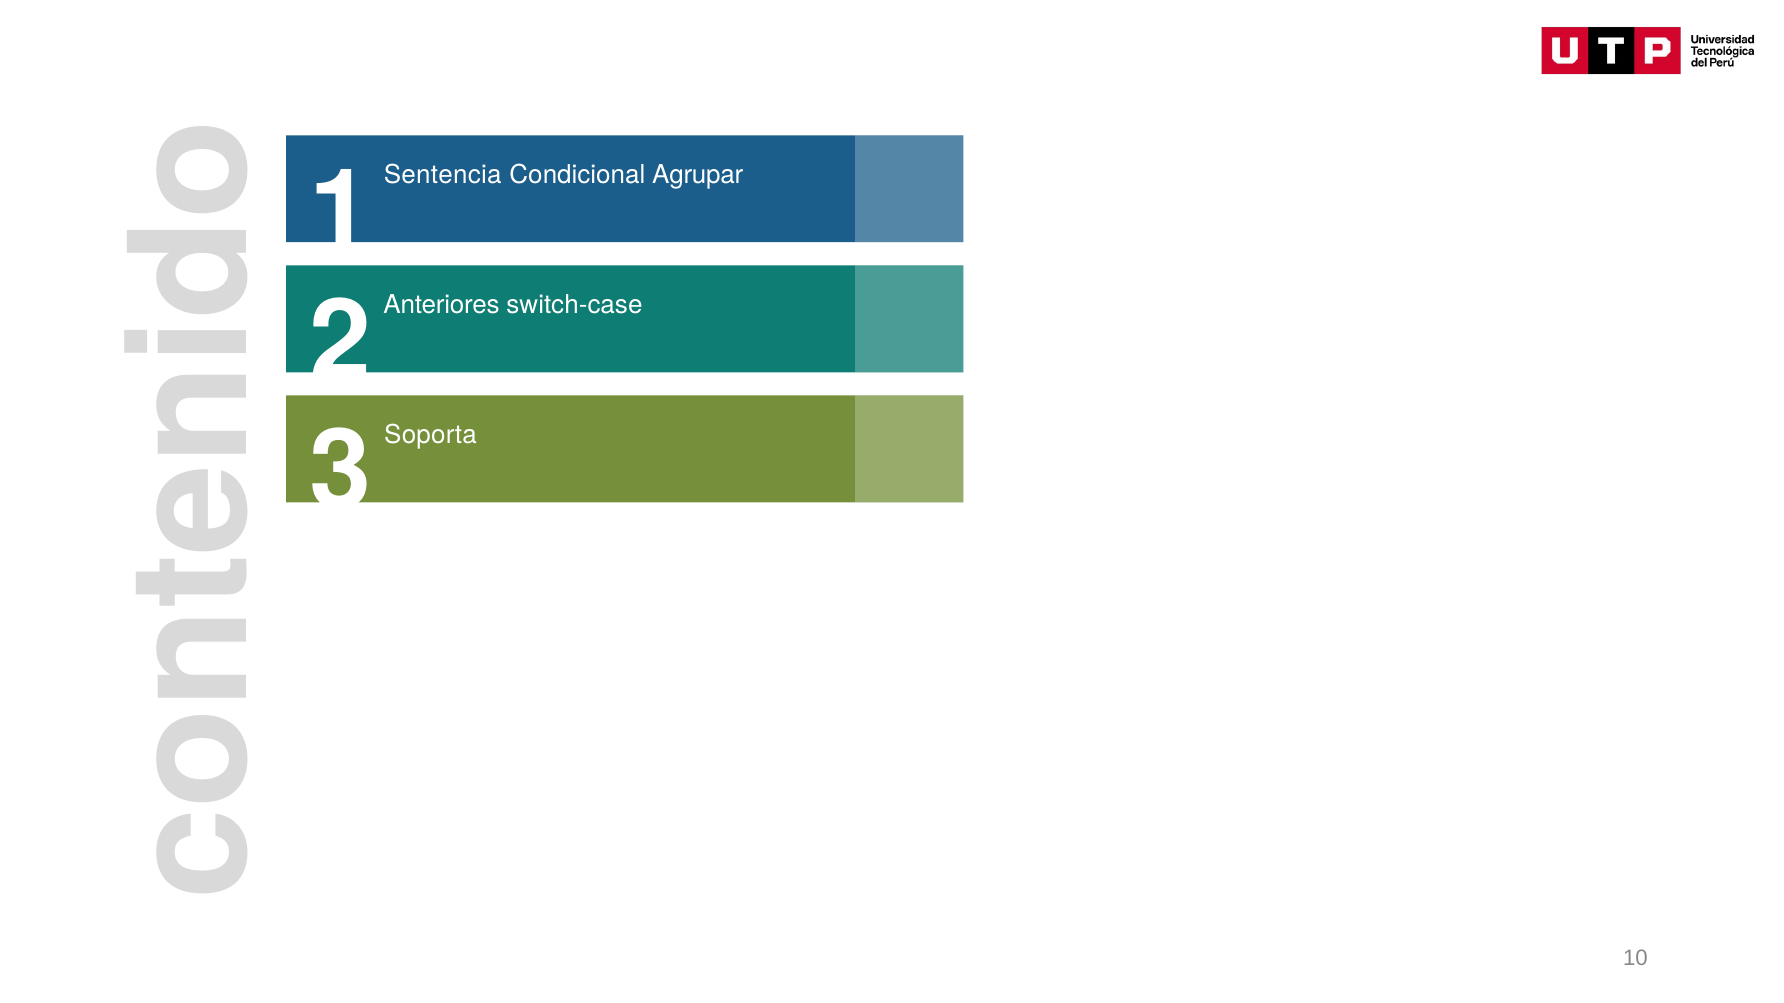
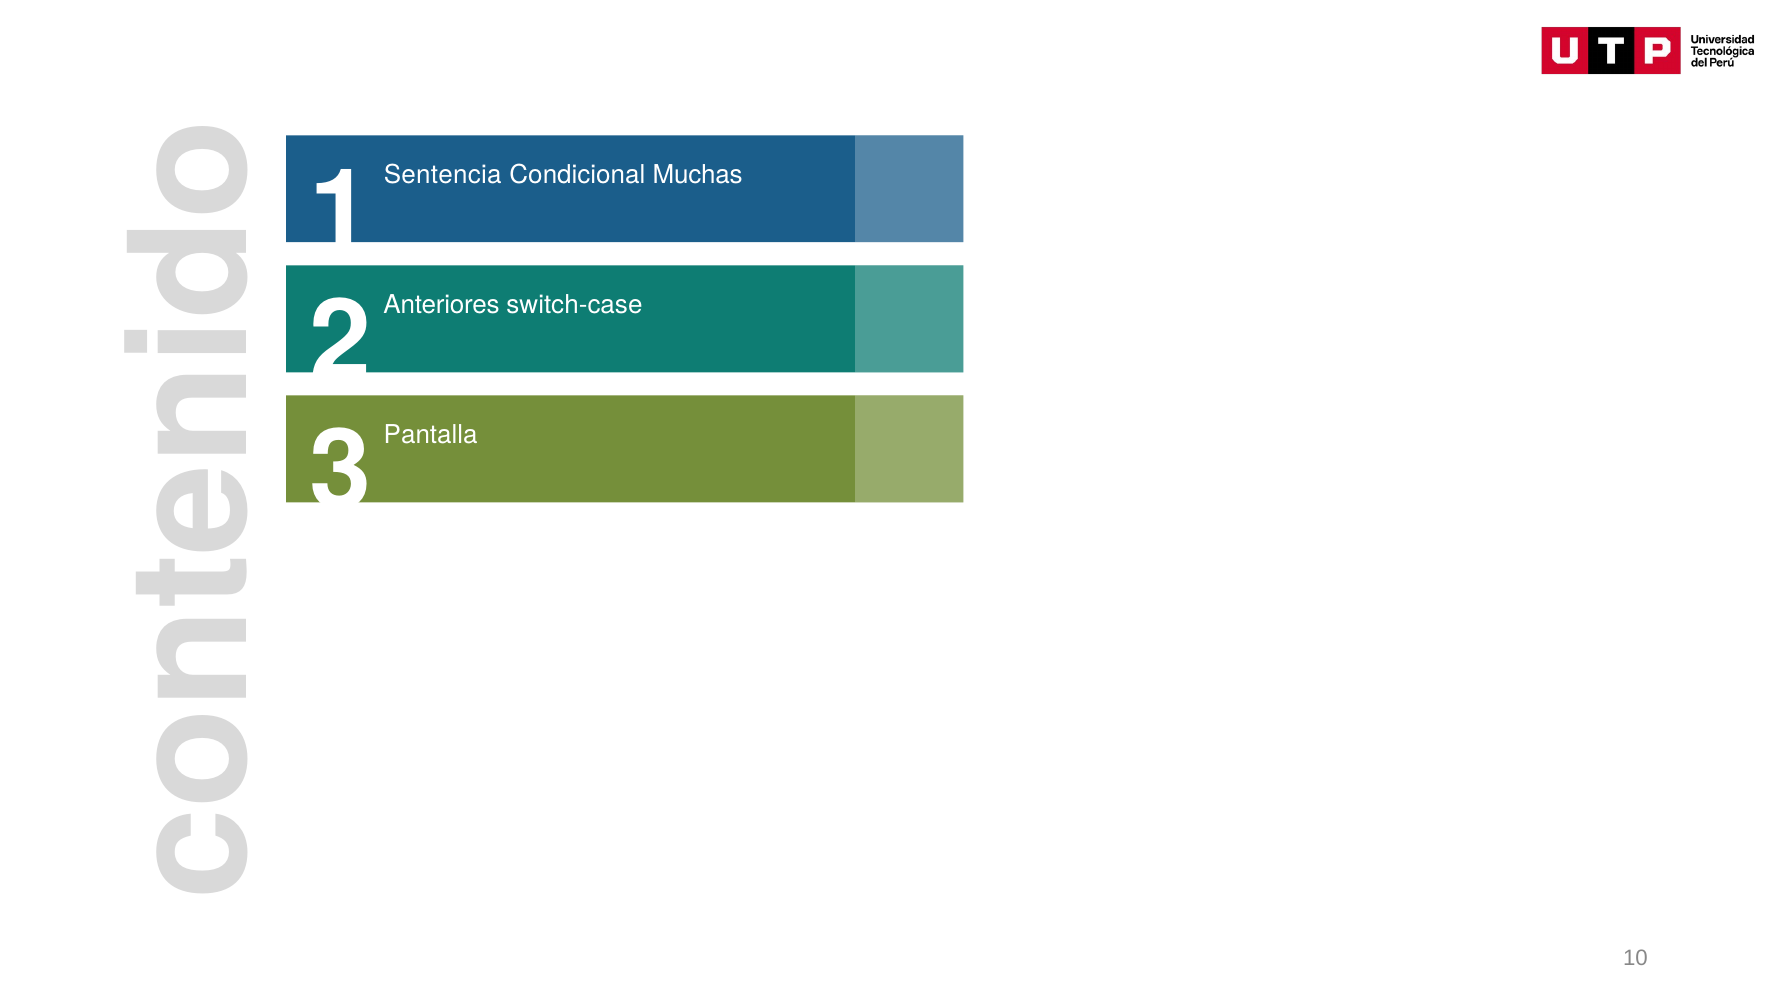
Agrupar: Agrupar -> Muchas
Soporta: Soporta -> Pantalla
